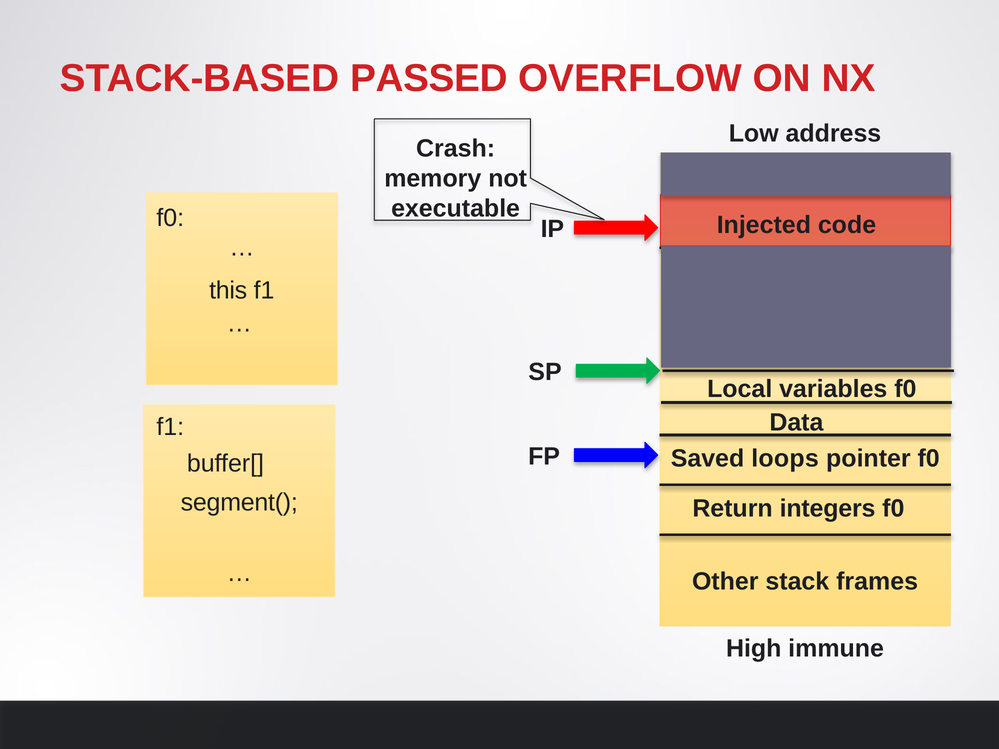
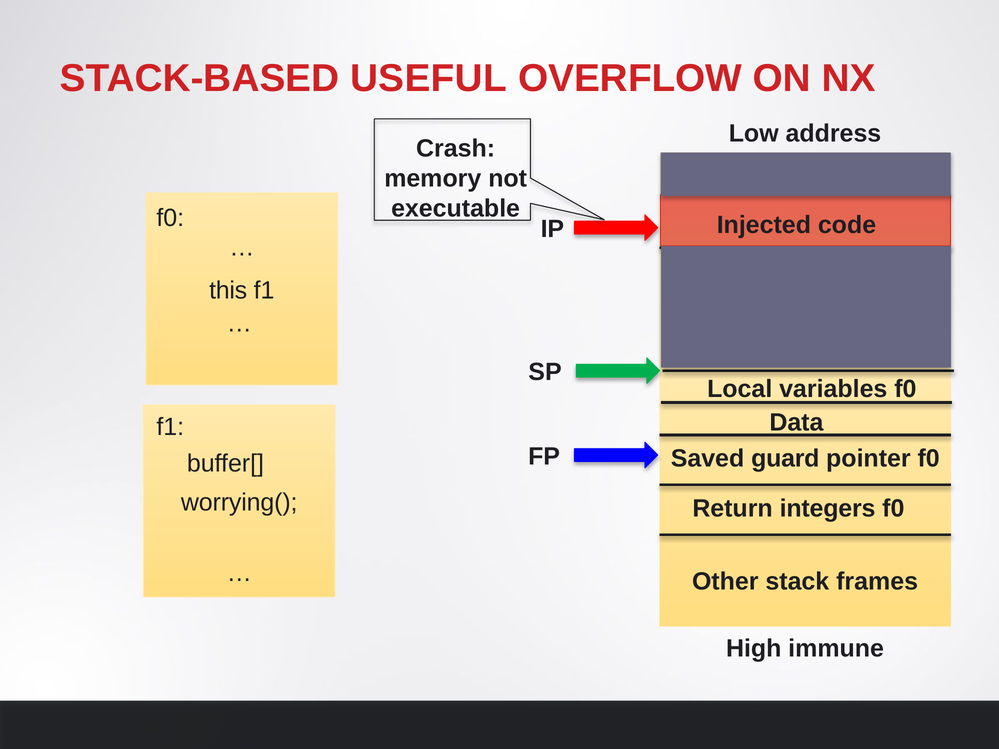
PASSED: PASSED -> USEFUL
loops: loops -> guard
segment(: segment( -> worrying(
